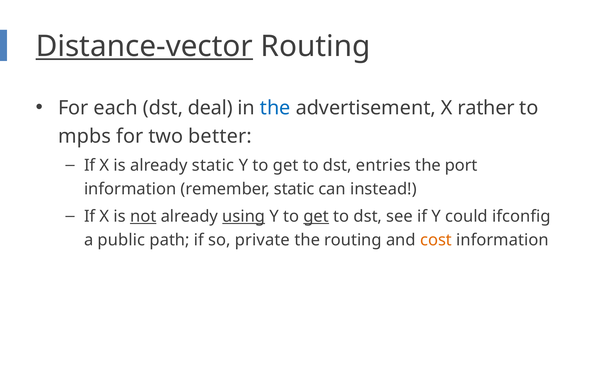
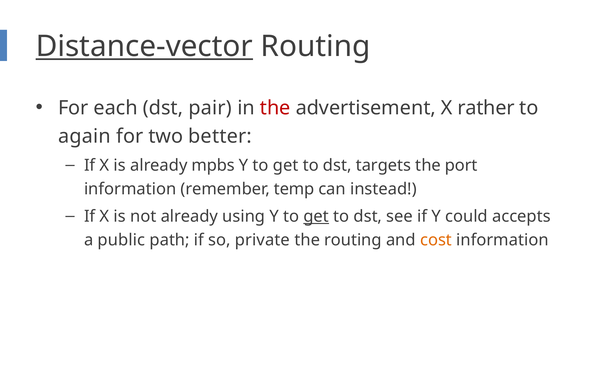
deal: deal -> pair
the at (275, 108) colour: blue -> red
mpbs: mpbs -> again
already static: static -> mpbs
entries: entries -> targets
remember static: static -> temp
not underline: present -> none
using underline: present -> none
ifconfig: ifconfig -> accepts
